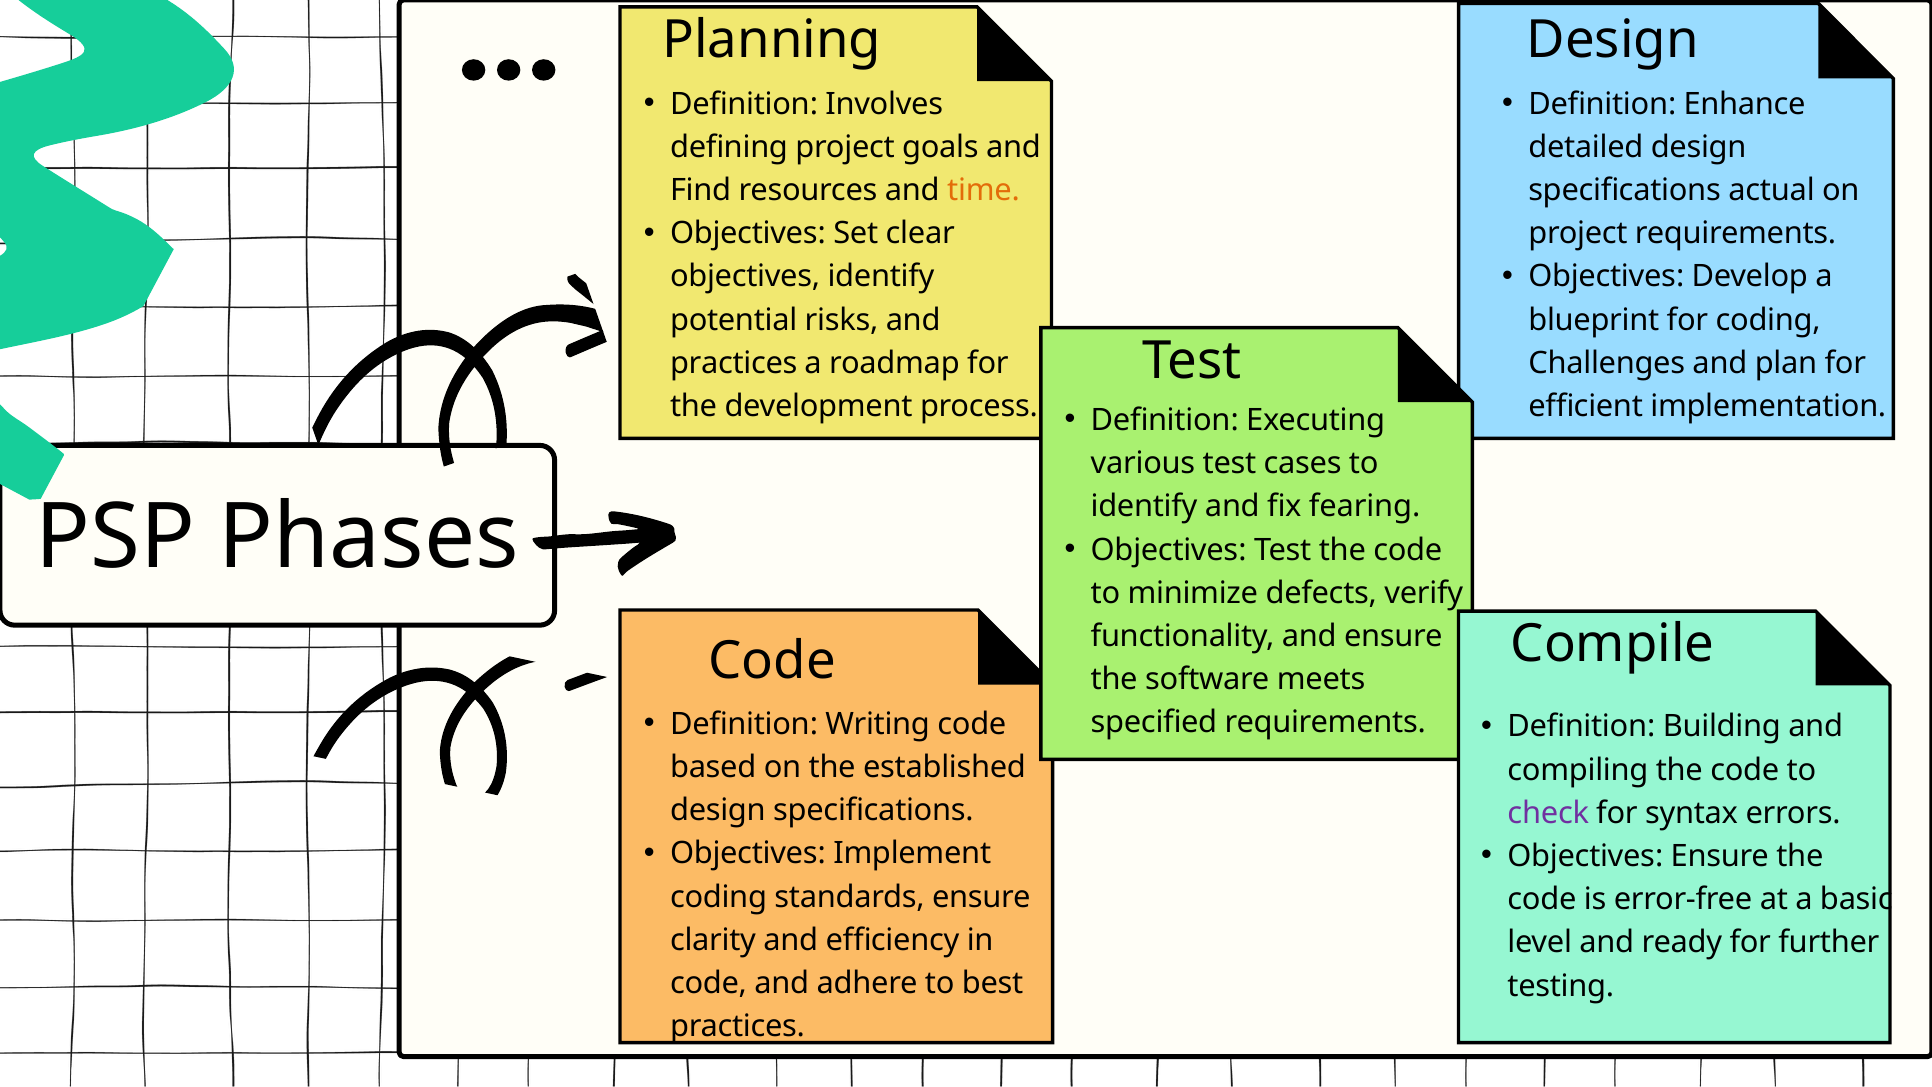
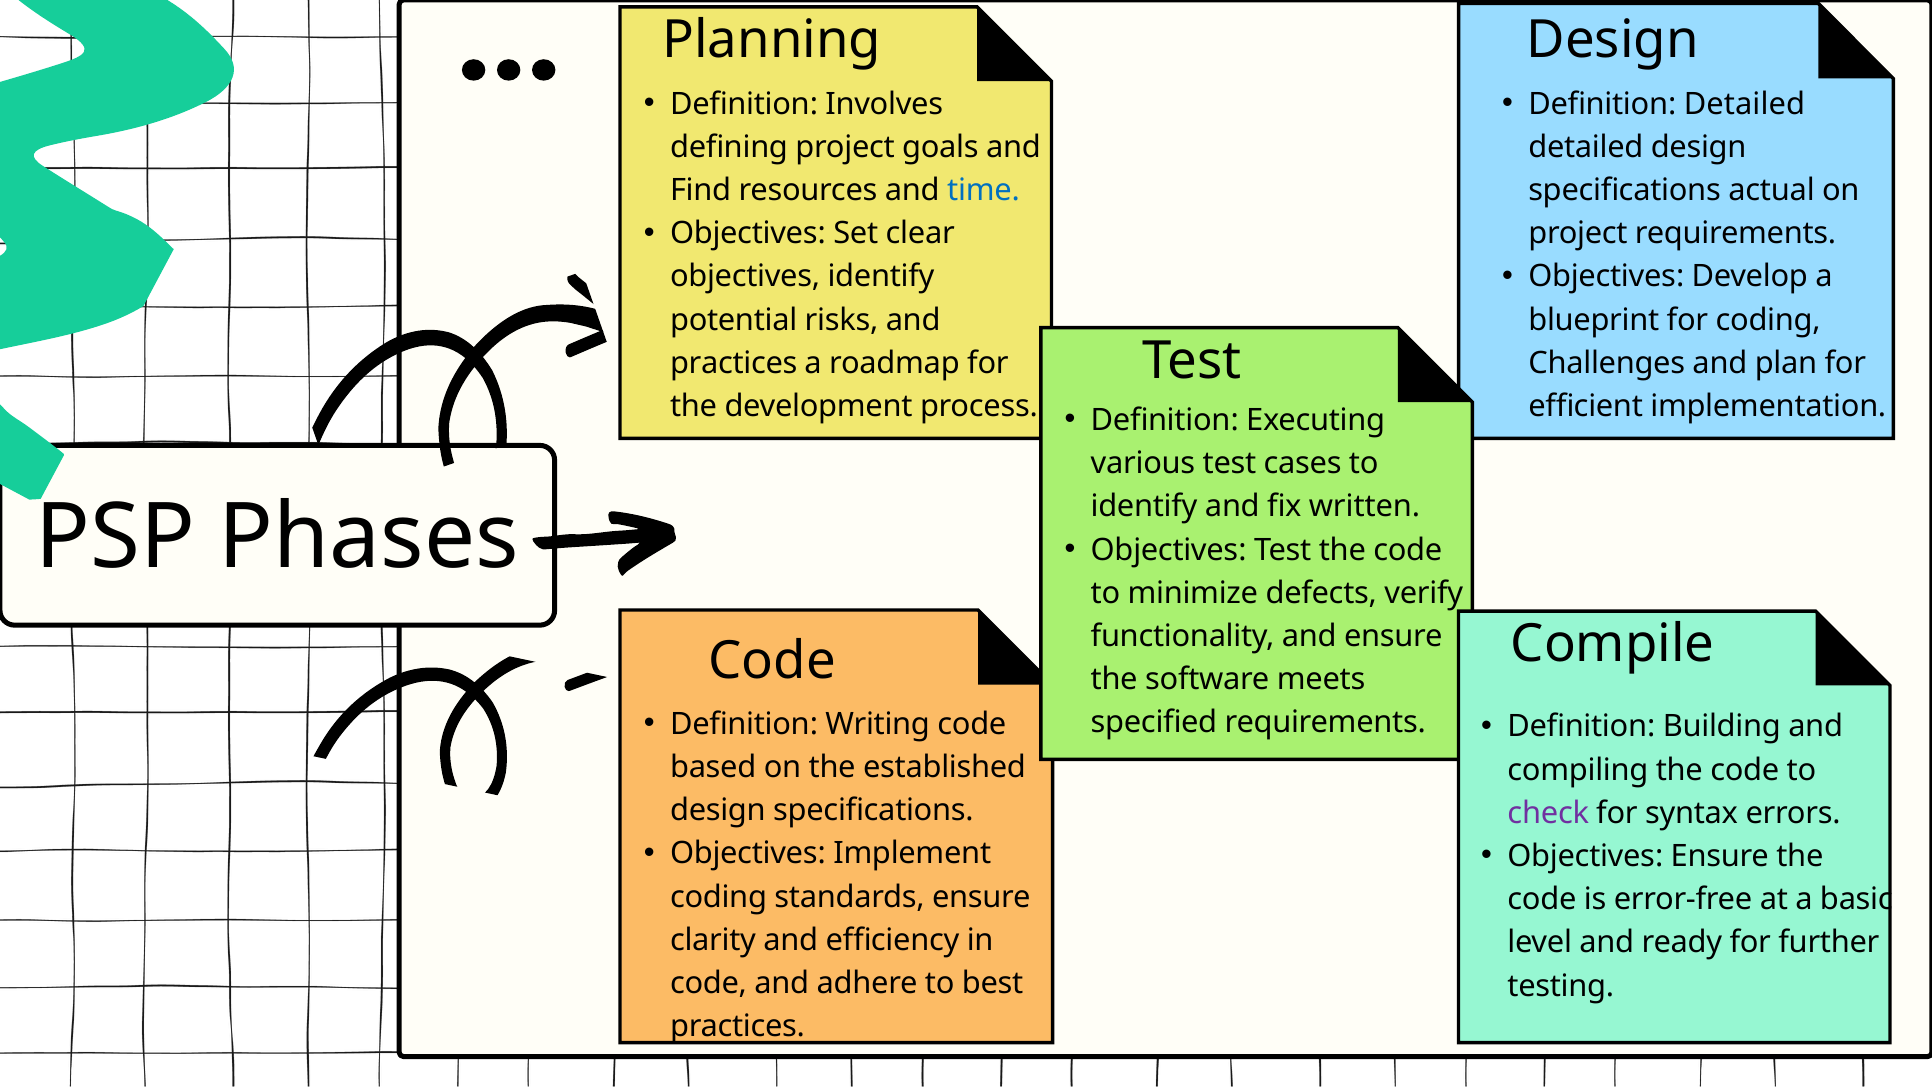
Definition Enhance: Enhance -> Detailed
time colour: orange -> blue
fearing: fearing -> written
